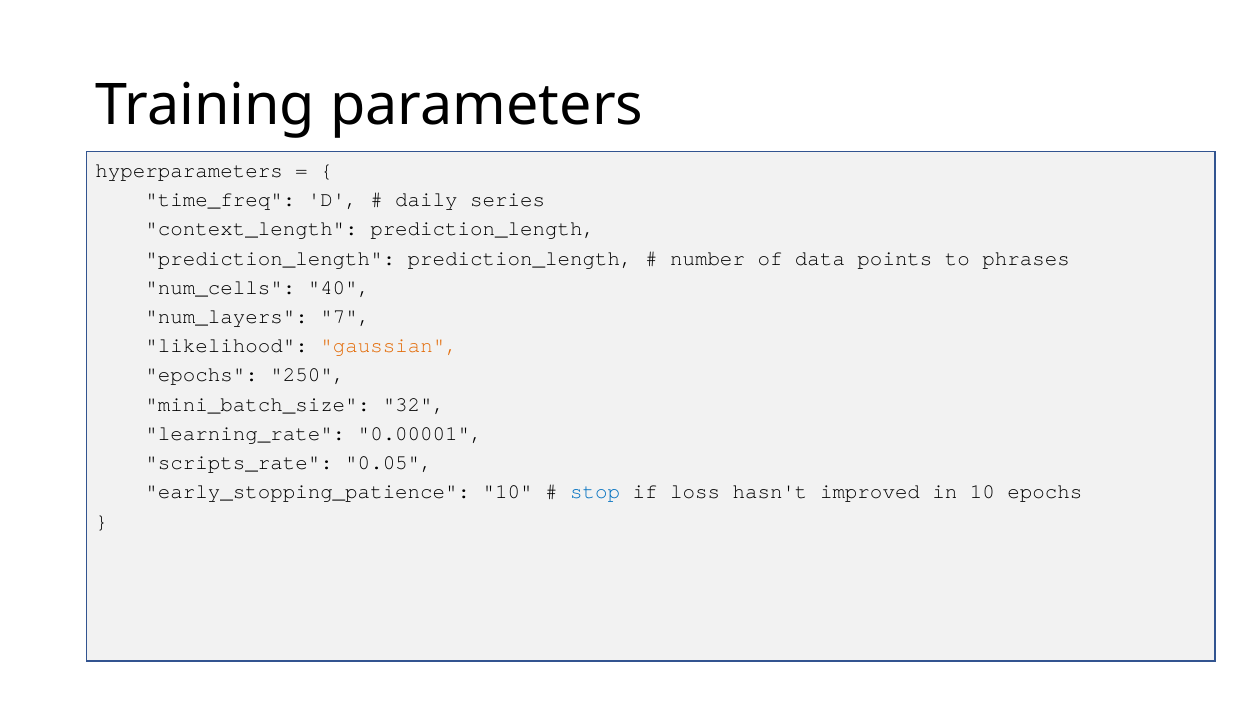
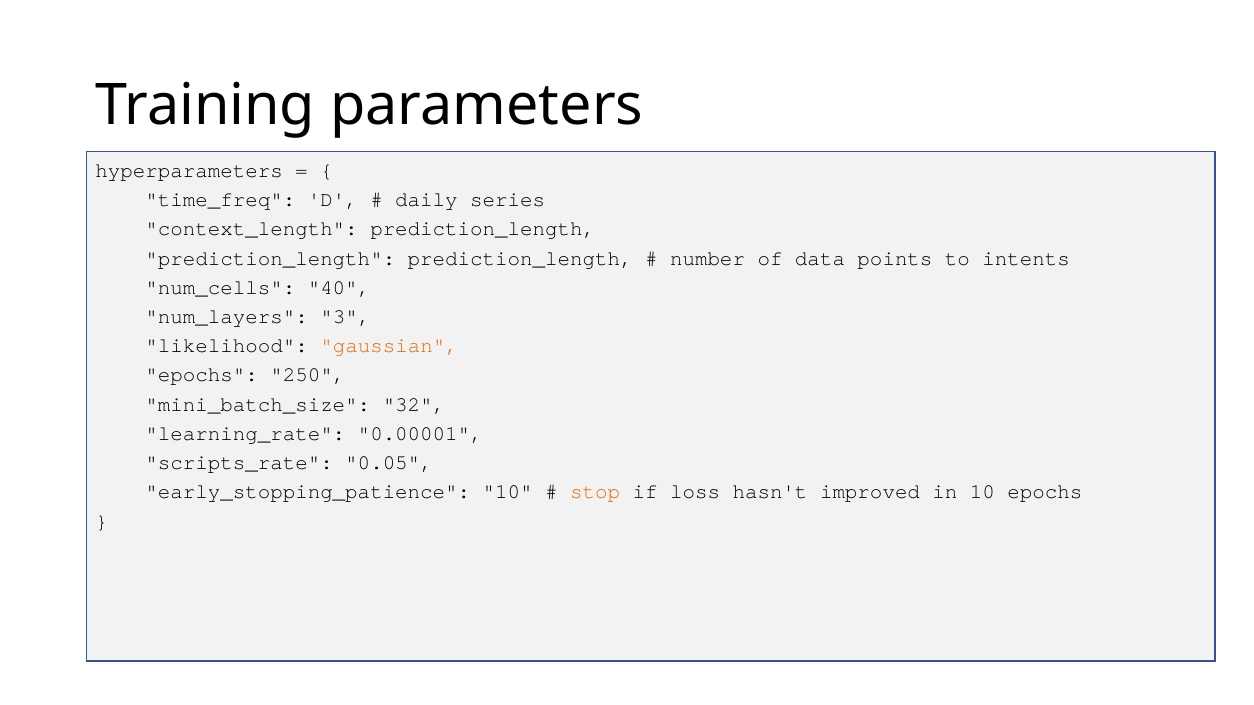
phrases: phrases -> intents
7: 7 -> 3
stop colour: blue -> orange
